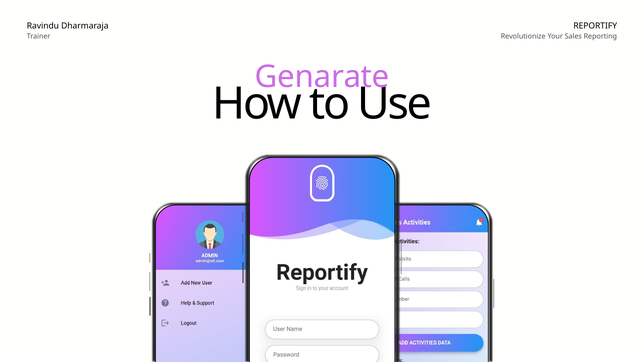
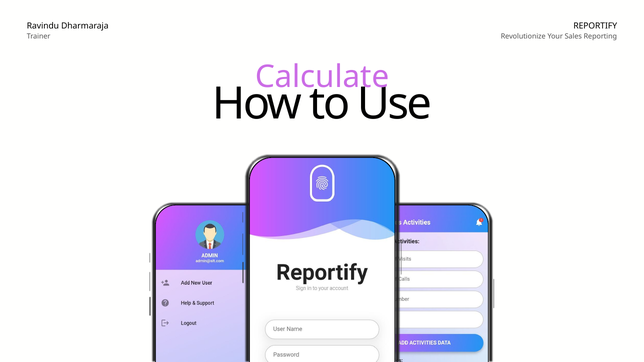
Genarate: Genarate -> Calculate
